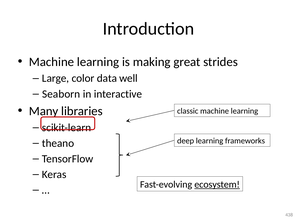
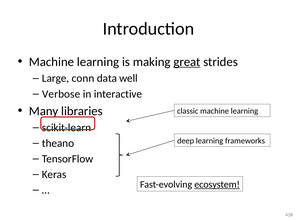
great underline: none -> present
color: color -> conn
Seaborn: Seaborn -> Verbose
